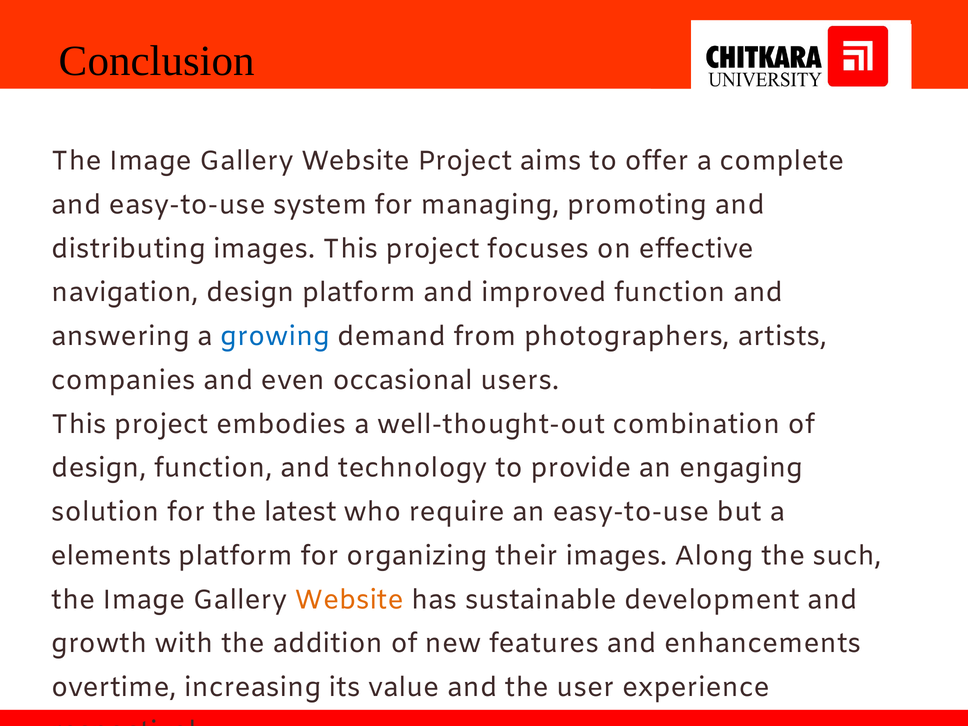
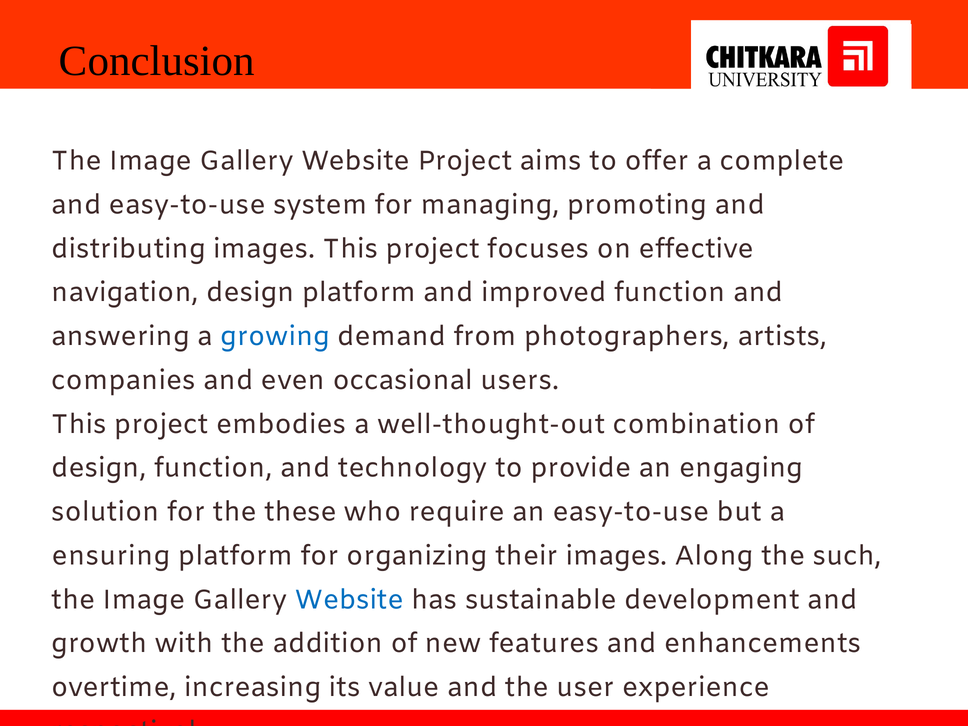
latest: latest -> these
elements: elements -> ensuring
Website at (349, 600) colour: orange -> blue
